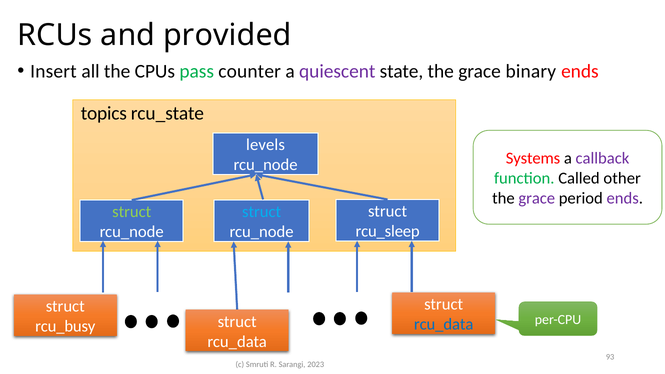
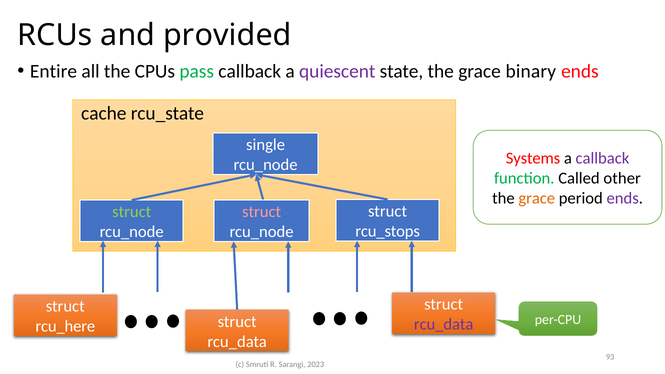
Insert: Insert -> Entire
pass counter: counter -> callback
topics: topics -> cache
levels: levels -> single
grace at (537, 198) colour: purple -> orange
struct at (262, 212) colour: light blue -> pink
rcu_sleep: rcu_sleep -> rcu_stops
rcu_data at (444, 324) colour: blue -> purple
rcu_busy: rcu_busy -> rcu_here
